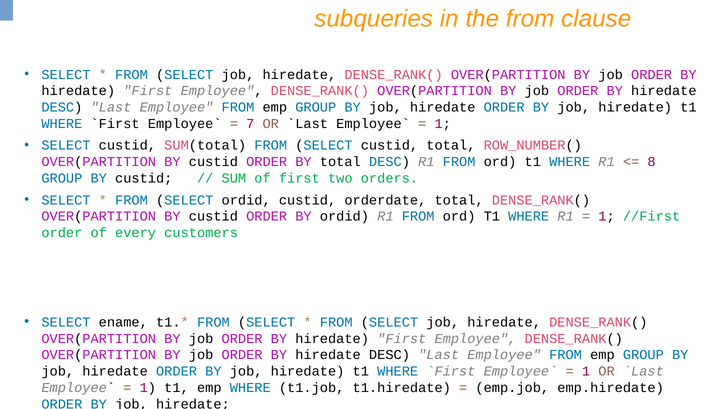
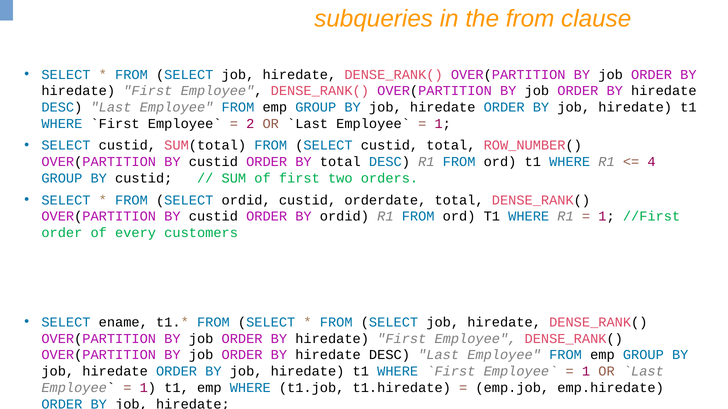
7: 7 -> 2
8: 8 -> 4
